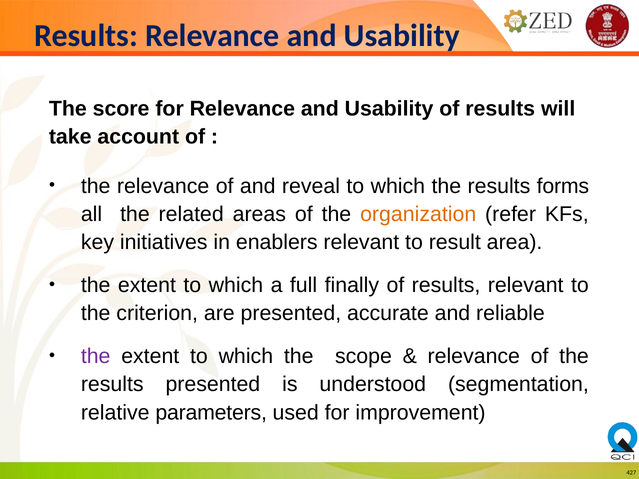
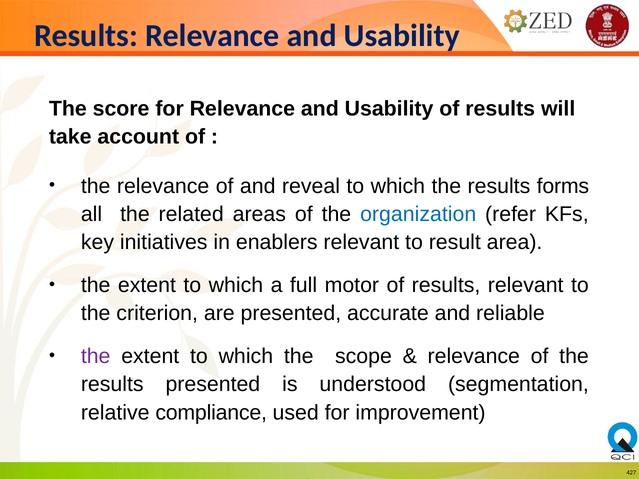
organization colour: orange -> blue
finally: finally -> motor
parameters: parameters -> compliance
